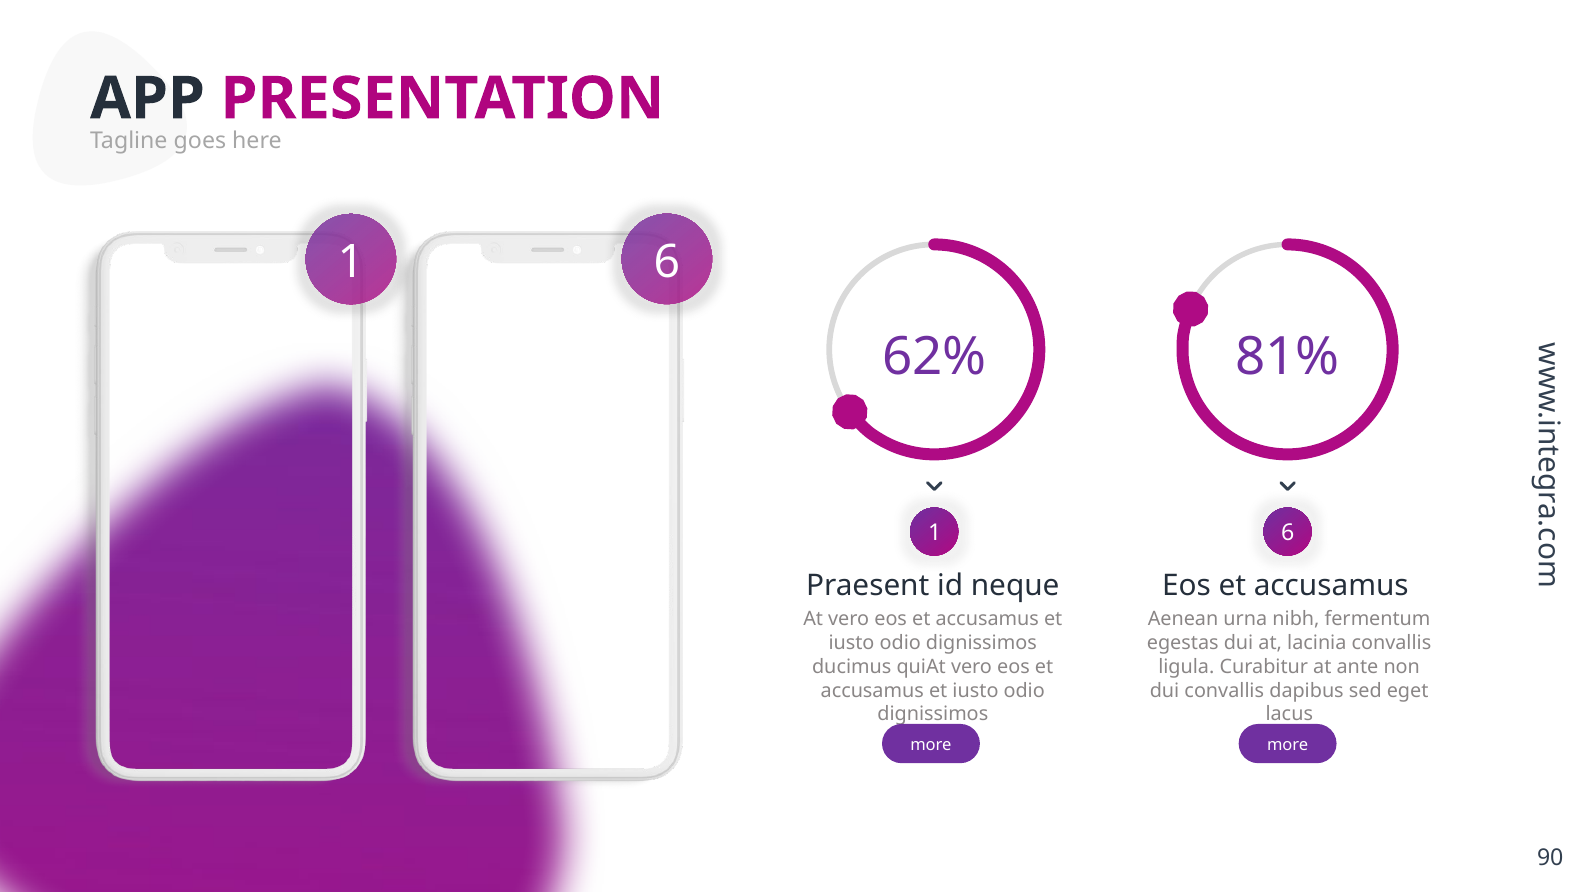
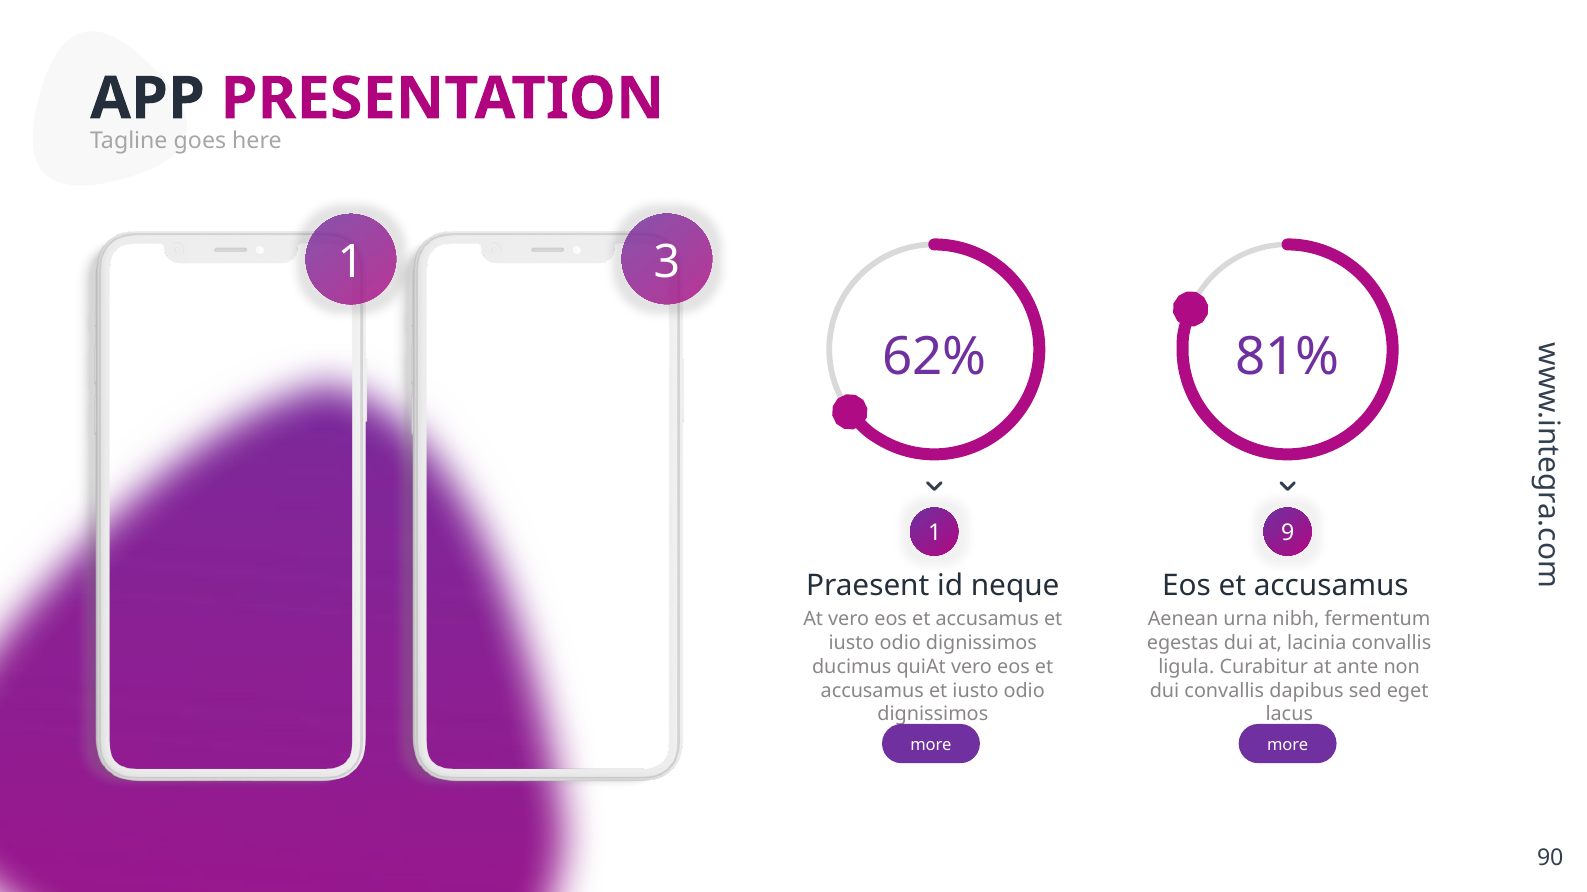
6 at (667, 262): 6 -> 3
6 at (1288, 533): 6 -> 9
